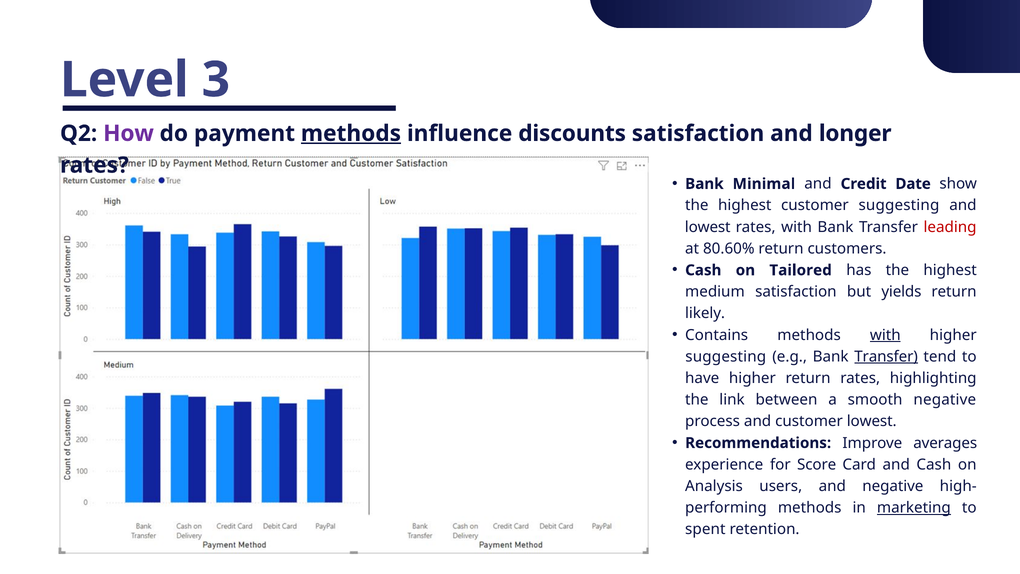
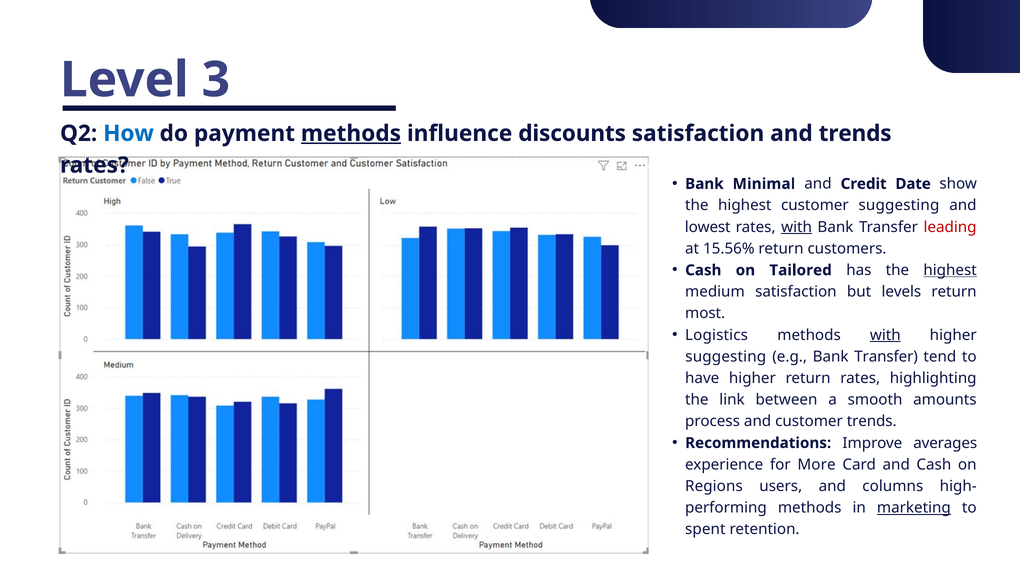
How colour: purple -> blue
and longer: longer -> trends
with at (797, 227) underline: none -> present
80.60%: 80.60% -> 15.56%
highest at (950, 270) underline: none -> present
yields: yields -> levels
likely: likely -> most
Contains: Contains -> Logistics
Transfer at (886, 356) underline: present -> none
smooth negative: negative -> amounts
customer lowest: lowest -> trends
Score: Score -> More
Analysis: Analysis -> Regions
and negative: negative -> columns
